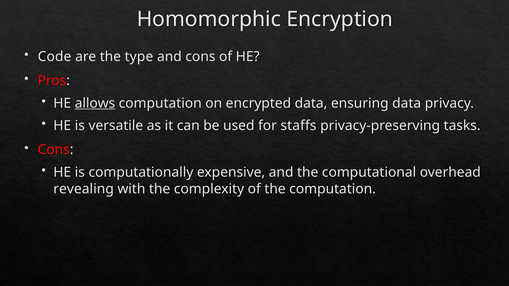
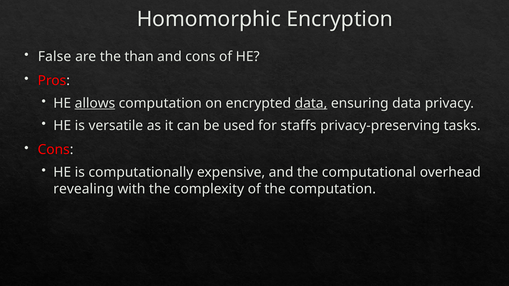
Code: Code -> False
type: type -> than
data at (311, 103) underline: none -> present
